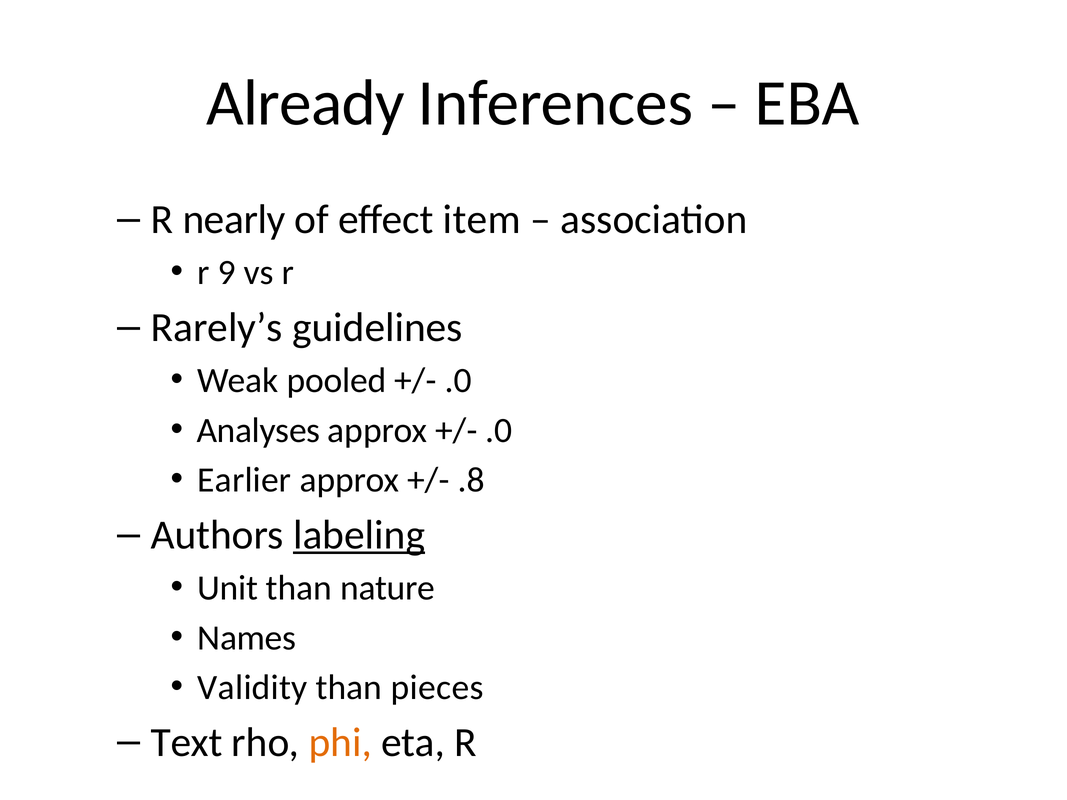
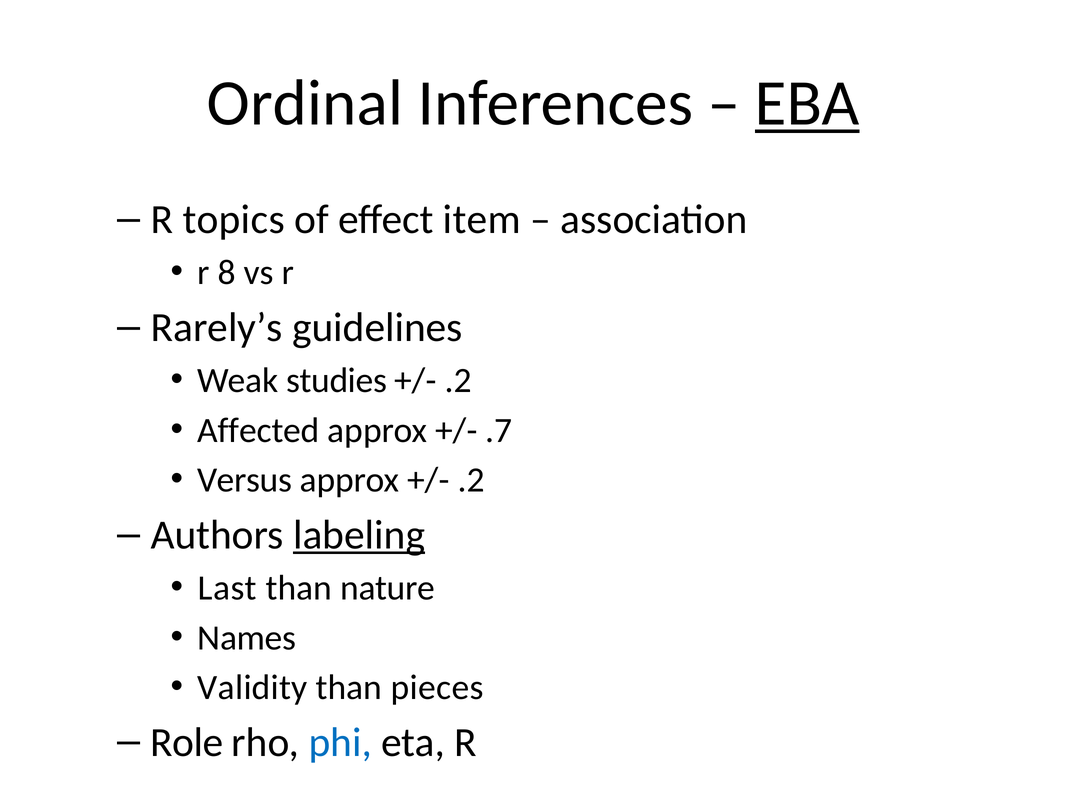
Already: Already -> Ordinal
EBA underline: none -> present
nearly: nearly -> topics
9: 9 -> 8
pooled: pooled -> studies
.0 at (458, 381): .0 -> .2
Analyses: Analyses -> Affected
.0 at (499, 431): .0 -> .7
Earlier: Earlier -> Versus
.8 at (471, 480): .8 -> .2
Unit: Unit -> Last
Text: Text -> Role
phi colour: orange -> blue
